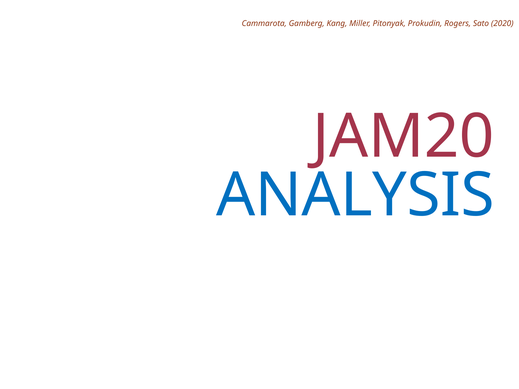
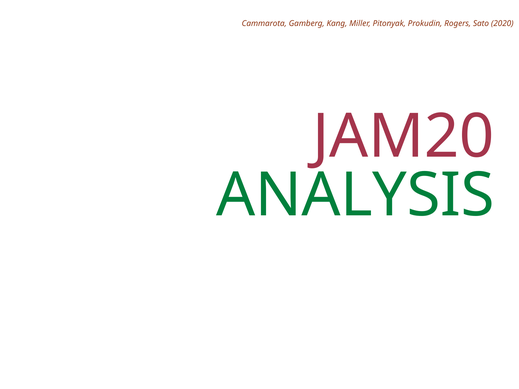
ANALYSIS colour: blue -> green
